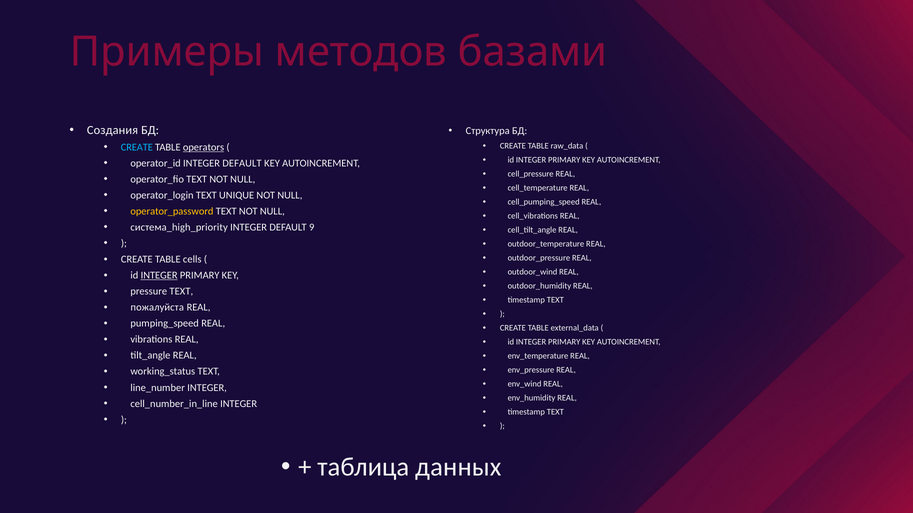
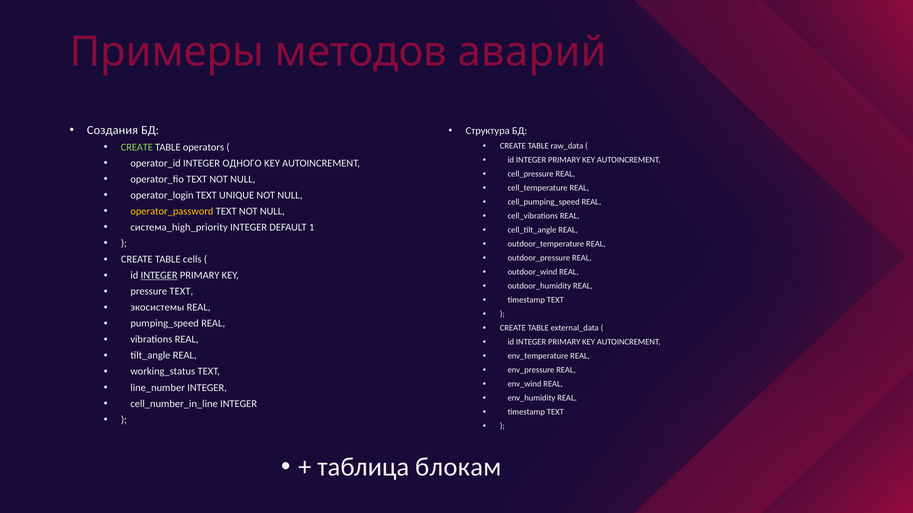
базами: базами -> аварий
CREATE at (137, 147) colour: light blue -> light green
operators underline: present -> none
operator_id INTEGER DEFAULT: DEFAULT -> ОДНОГО
9: 9 -> 1
пожалуйста: пожалуйста -> экосистемы
данных: данных -> блокам
